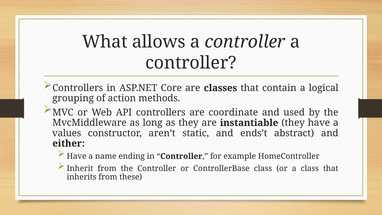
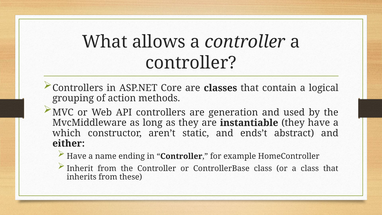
coordinate: coordinate -> generation
values: values -> which
